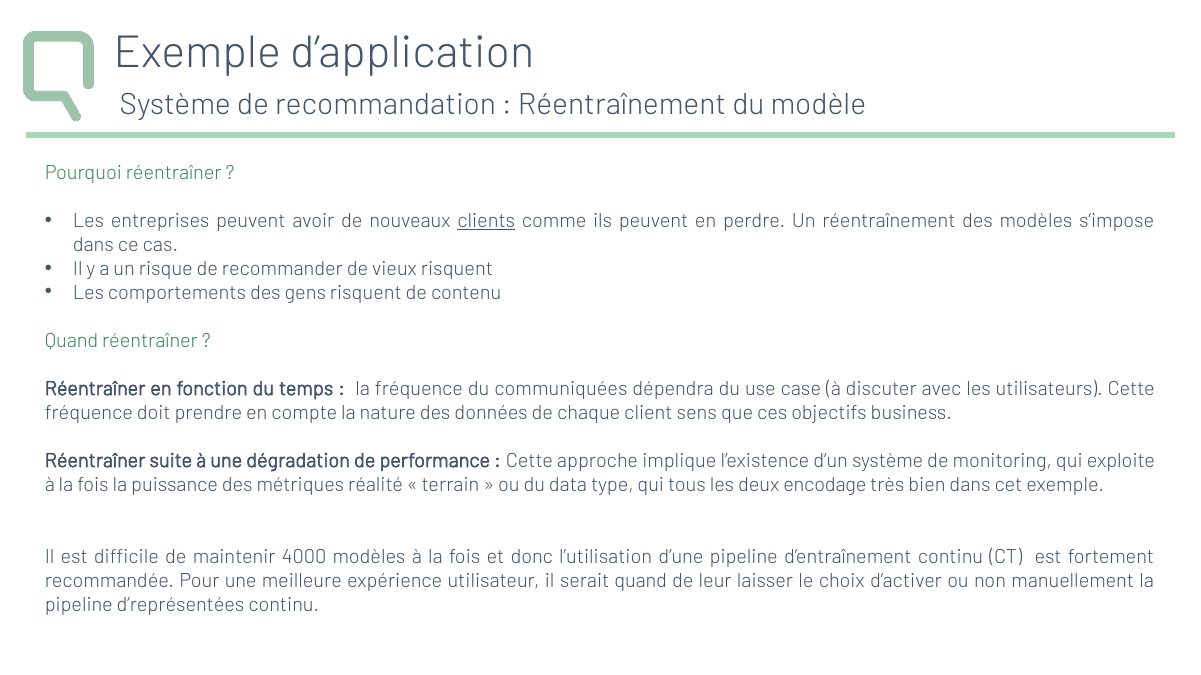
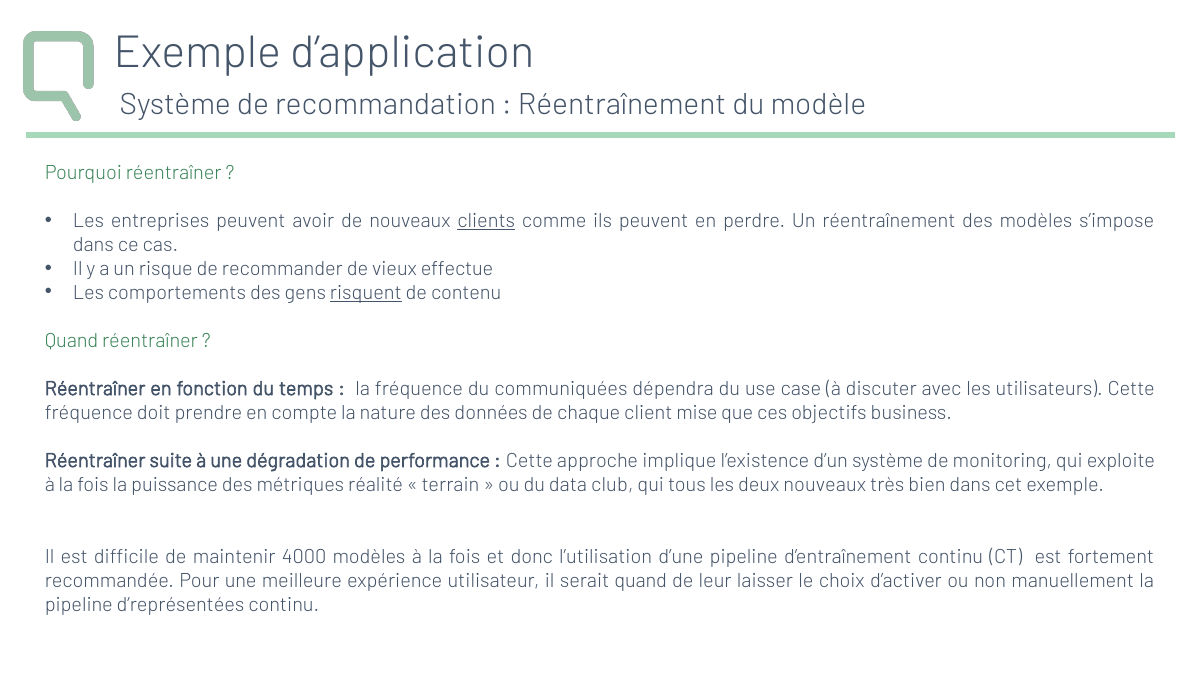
vieux risquent: risquent -> effectue
risquent at (366, 293) underline: none -> present
sens: sens -> mise
type: type -> club
deux encodage: encodage -> nouveaux
